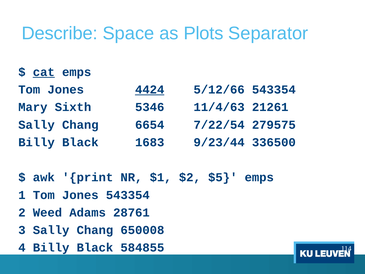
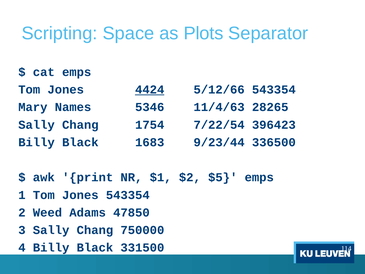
Describe: Describe -> Scripting
cat underline: present -> none
Sixth: Sixth -> Names
21261: 21261 -> 28265
6654: 6654 -> 1754
279575: 279575 -> 396423
28761: 28761 -> 47850
650008: 650008 -> 750000
584855: 584855 -> 331500
